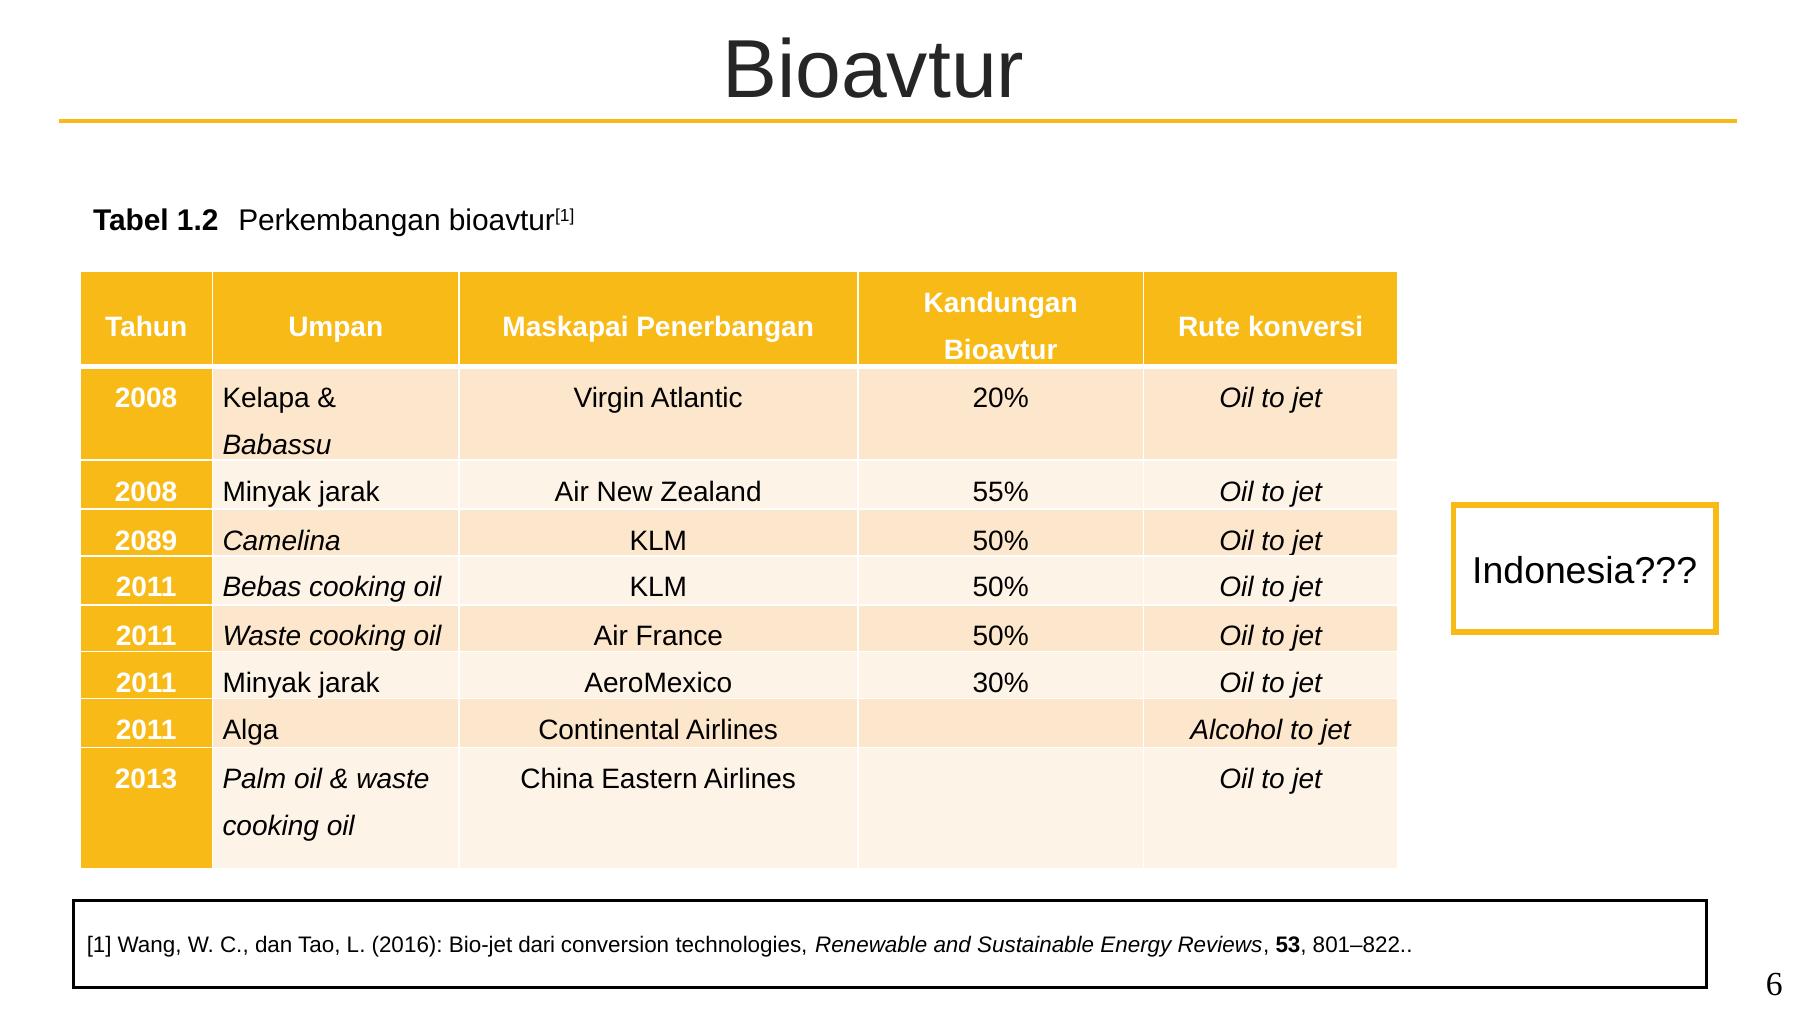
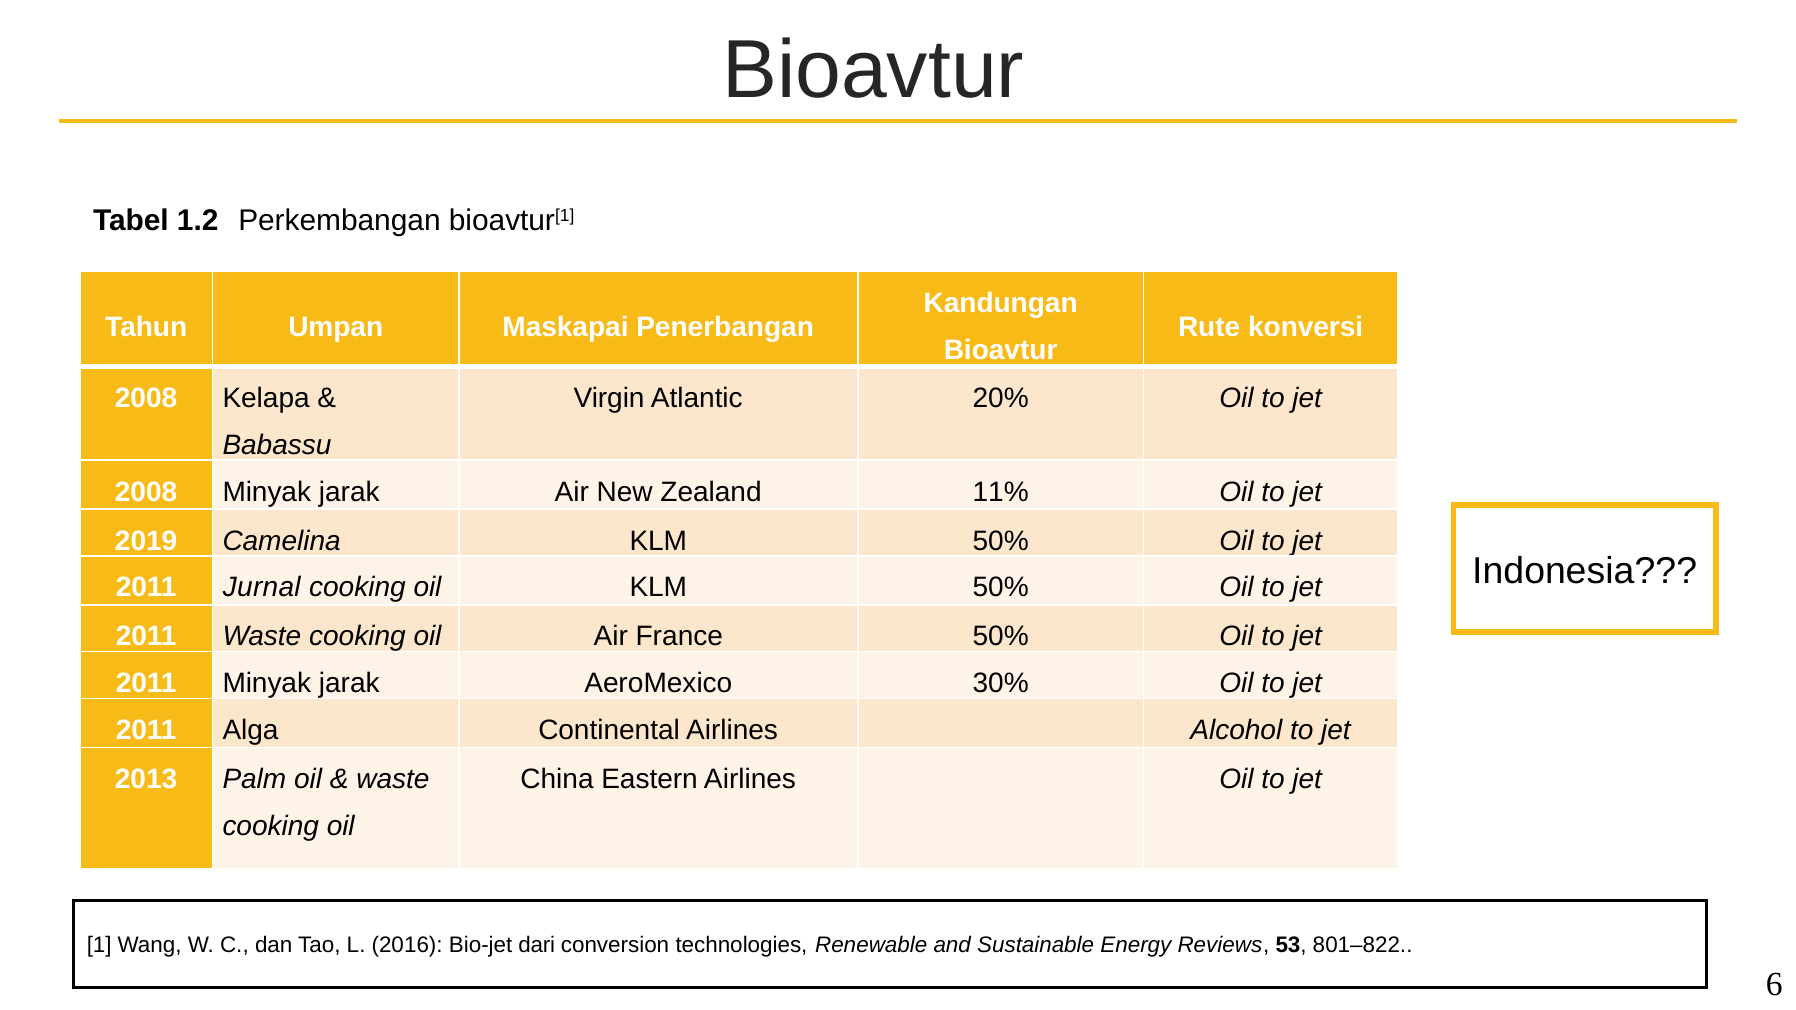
55%: 55% -> 11%
2089: 2089 -> 2019
Bebas: Bebas -> Jurnal
